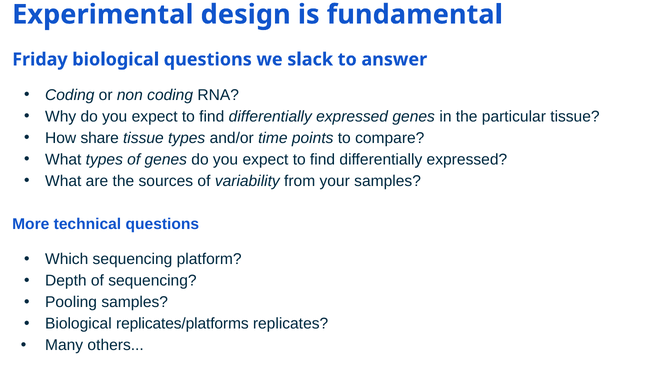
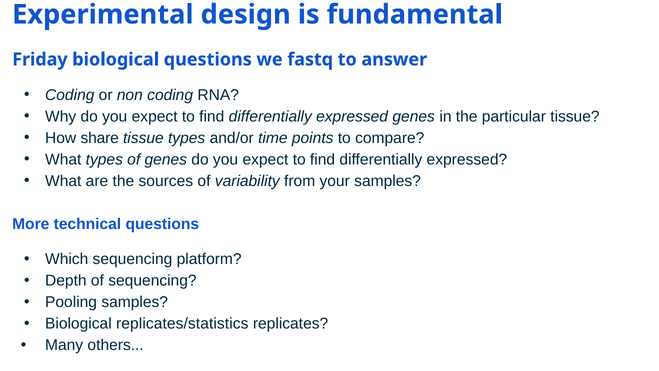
slack: slack -> fastq
replicates/platforms: replicates/platforms -> replicates/statistics
